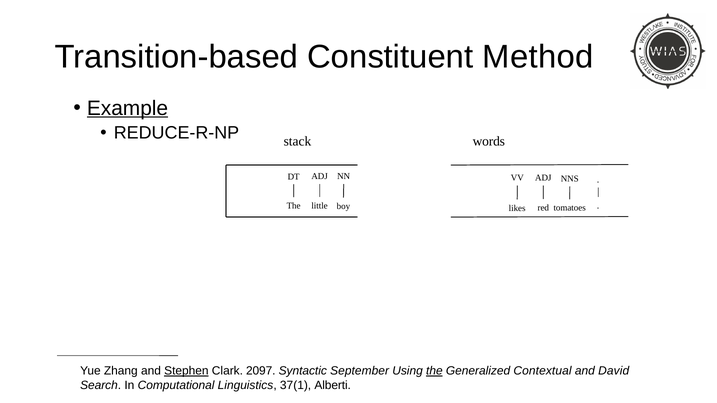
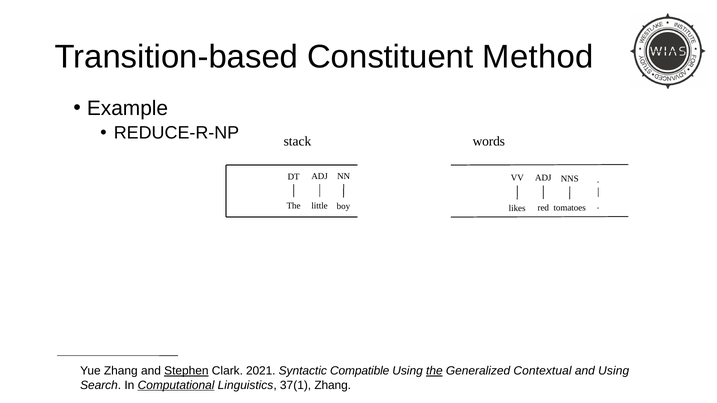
Example underline: present -> none
2097: 2097 -> 2021
September: September -> Compatible
and David: David -> Using
Computational underline: none -> present
37(1 Alberti: Alberti -> Zhang
